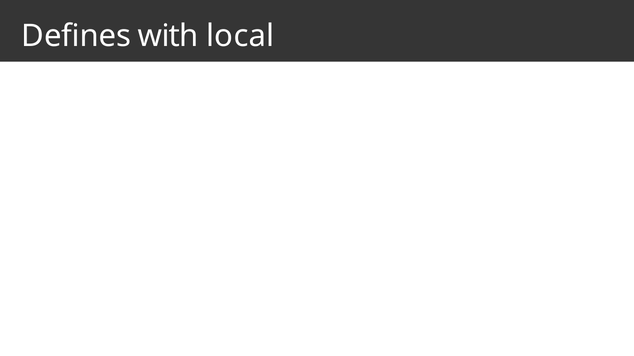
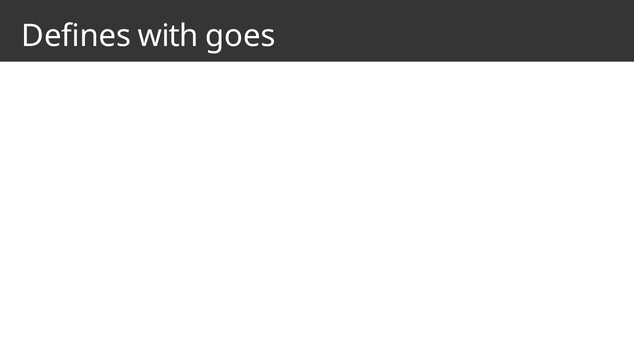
local: local -> goes
